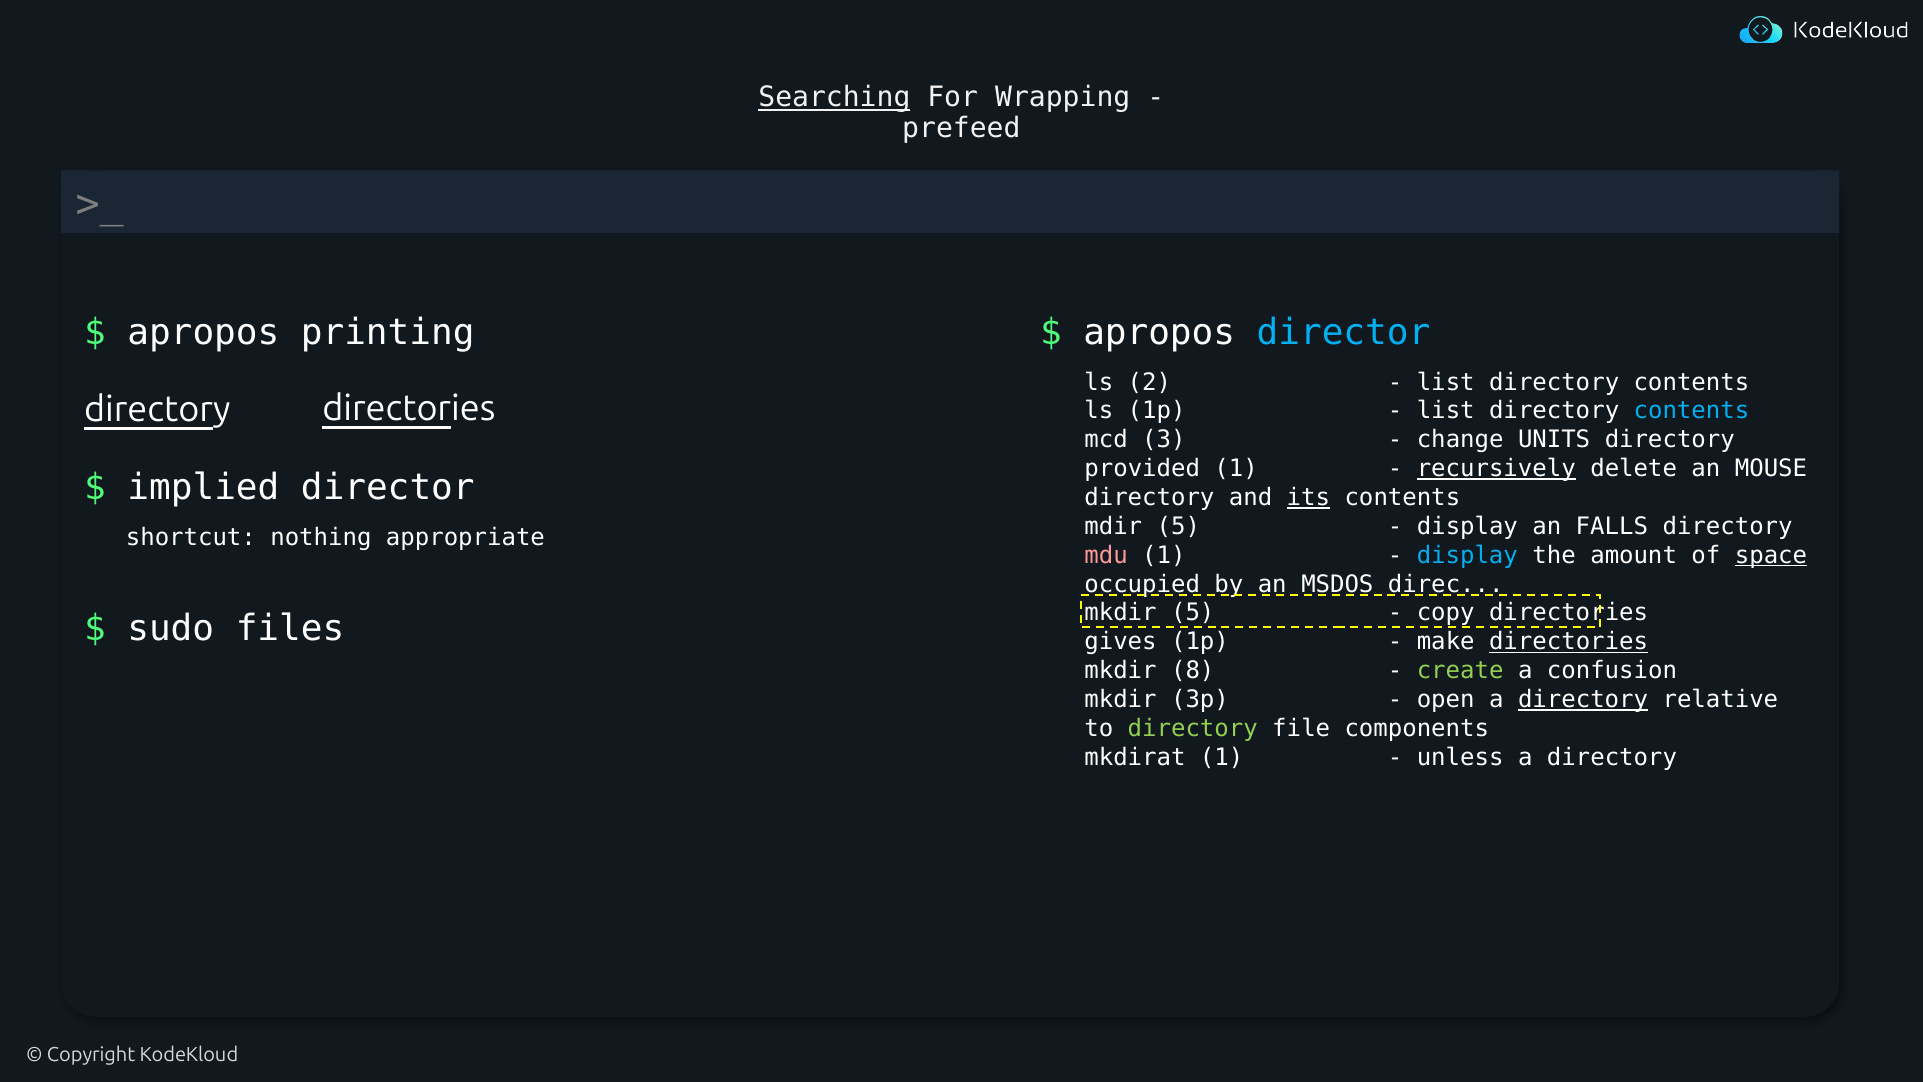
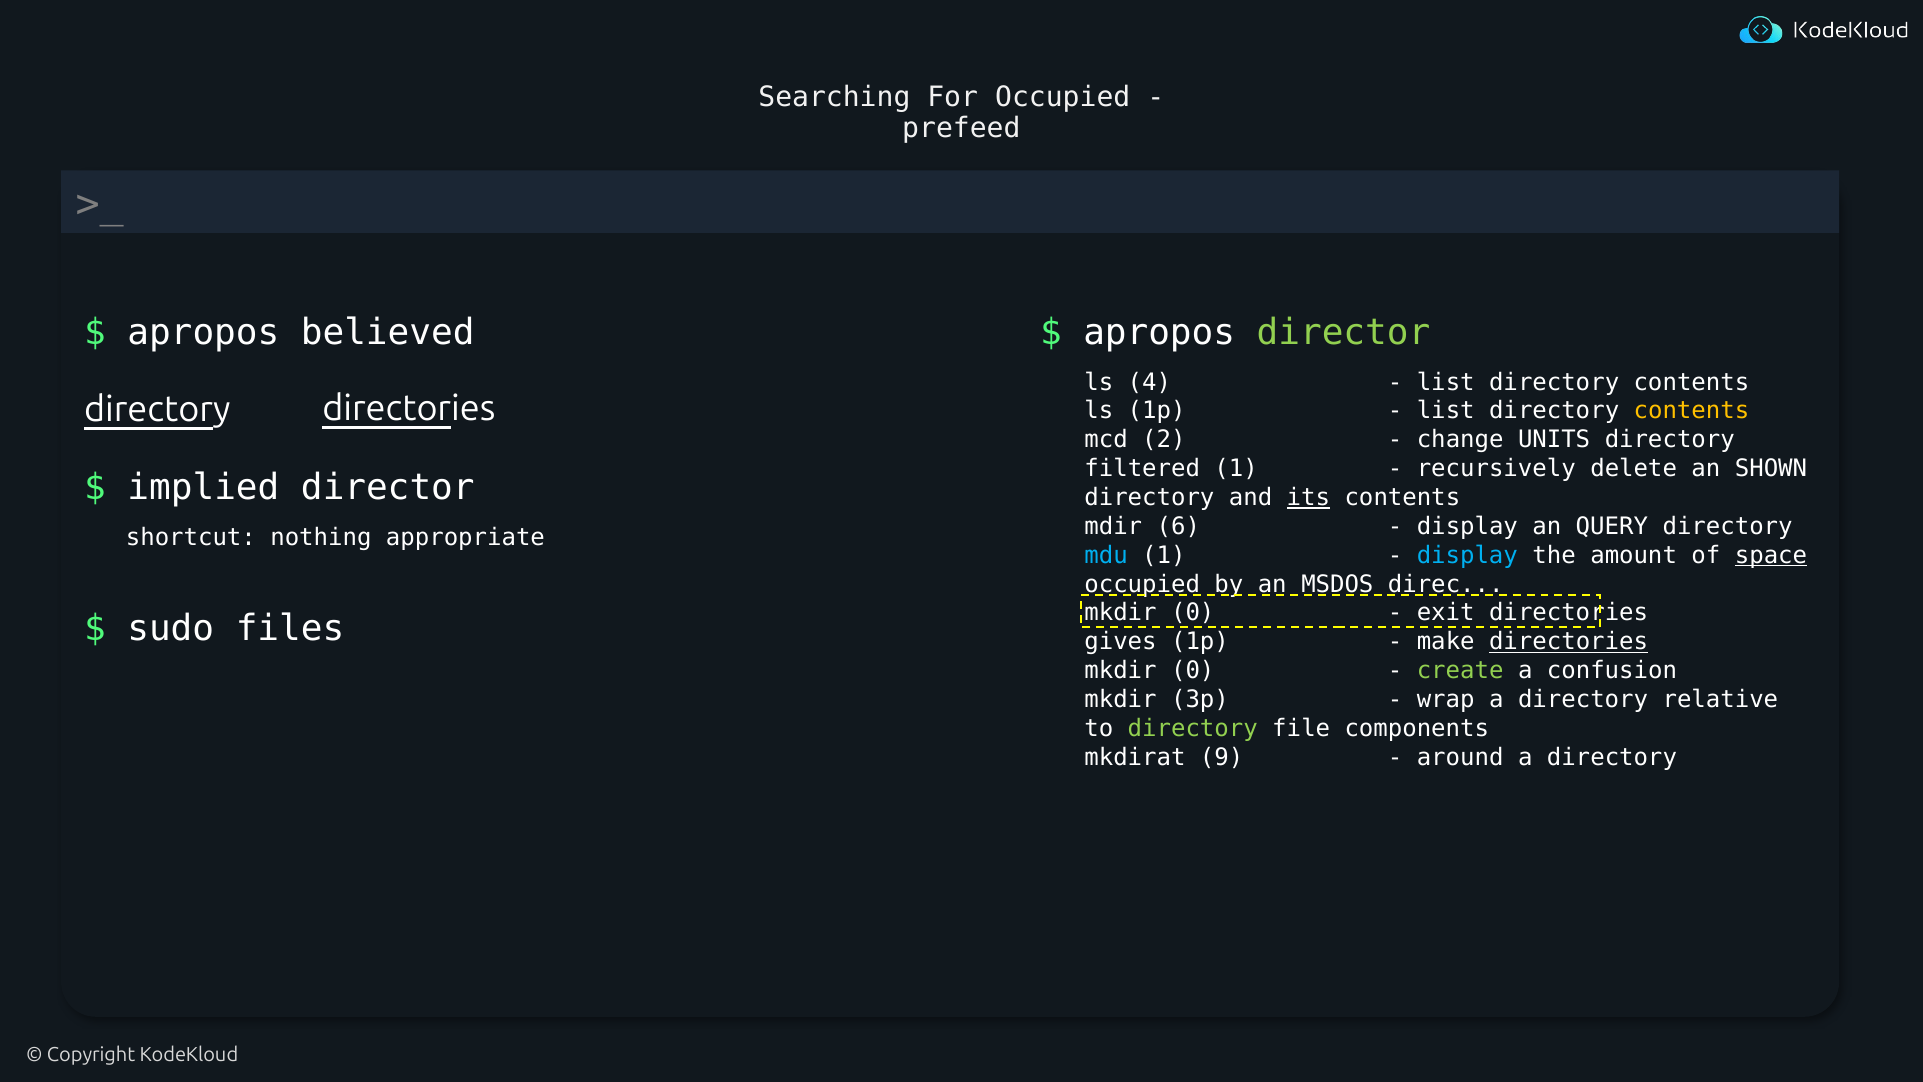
Searching underline: present -> none
For Wrapping: Wrapping -> Occupied
printing: printing -> believed
director at (1343, 332) colour: light blue -> light green
2: 2 -> 4
contents at (1691, 411) colour: light blue -> yellow
3: 3 -> 2
provided: provided -> filtered
recursively underline: present -> none
MOUSE: MOUSE -> SHOWN
mdir 5: 5 -> 6
FALLS: FALLS -> QUERY
mdu colour: pink -> light blue
5 at (1193, 613): 5 -> 0
copy: copy -> exit
8 at (1193, 671): 8 -> 0
open: open -> wrap
directory at (1583, 699) underline: present -> none
mkdirat 1: 1 -> 9
unless: unless -> around
